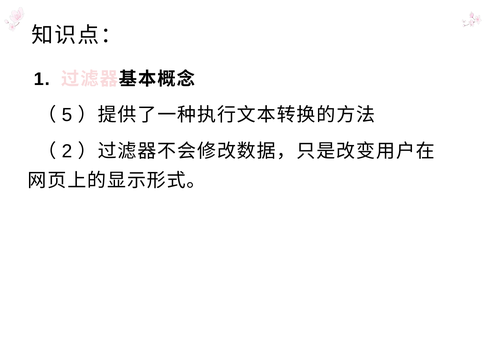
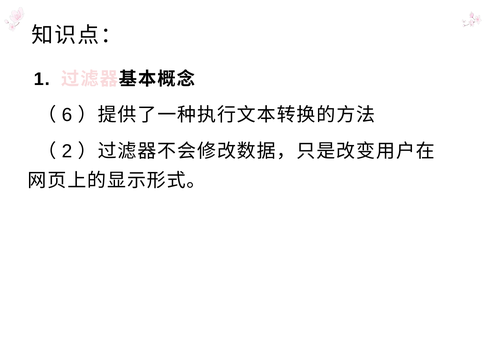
5: 5 -> 6
